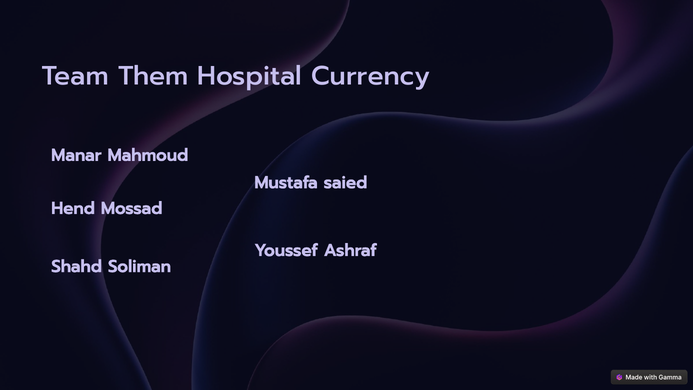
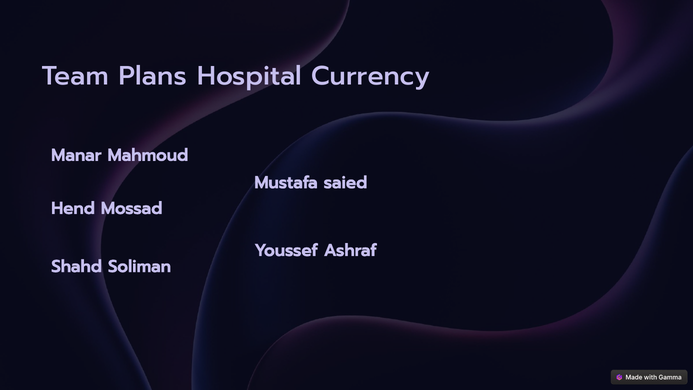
Them: Them -> Plans
